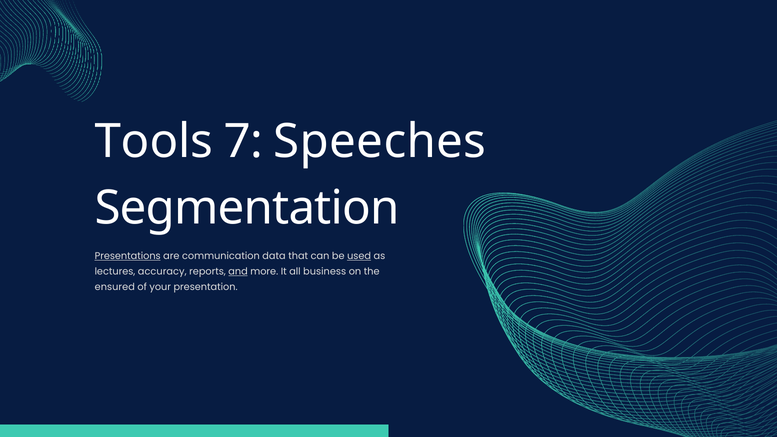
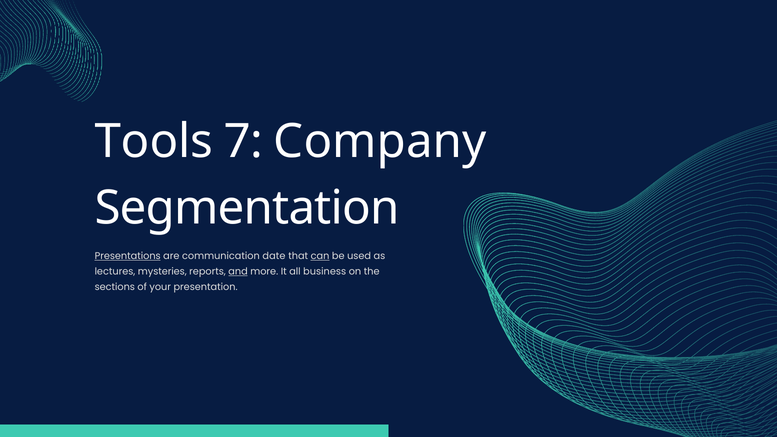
Speeches: Speeches -> Company
data: data -> date
can underline: none -> present
used underline: present -> none
accuracy: accuracy -> mysteries
ensured: ensured -> sections
